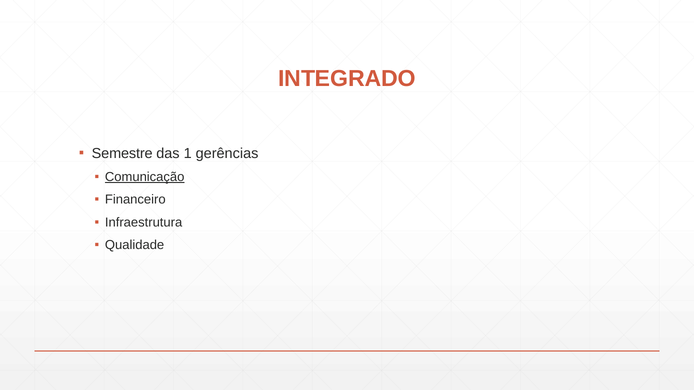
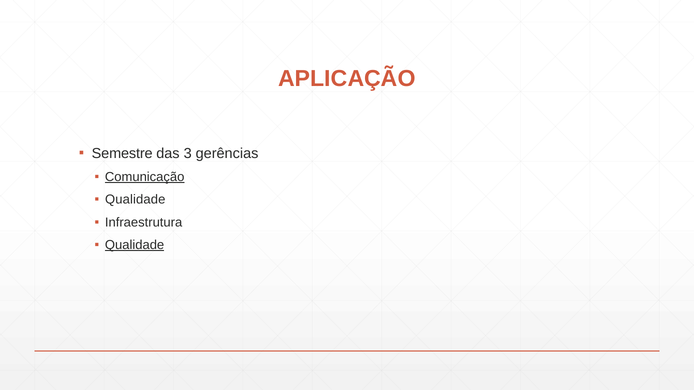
INTEGRADO: INTEGRADO -> APLICAÇÃO
1: 1 -> 3
Financeiro at (135, 200): Financeiro -> Qualidade
Qualidade at (135, 245) underline: none -> present
